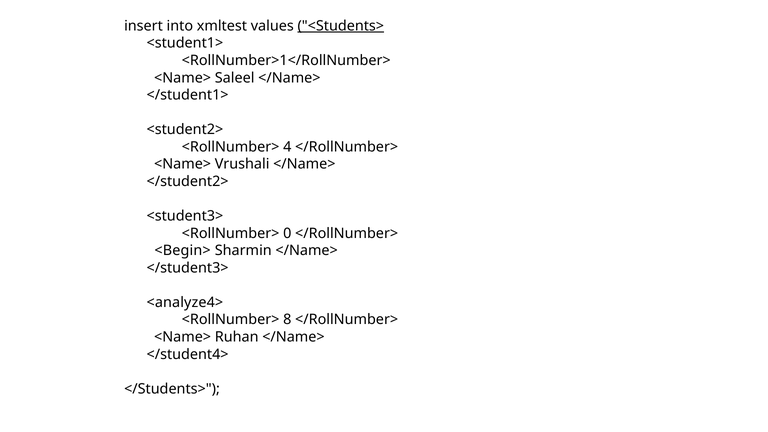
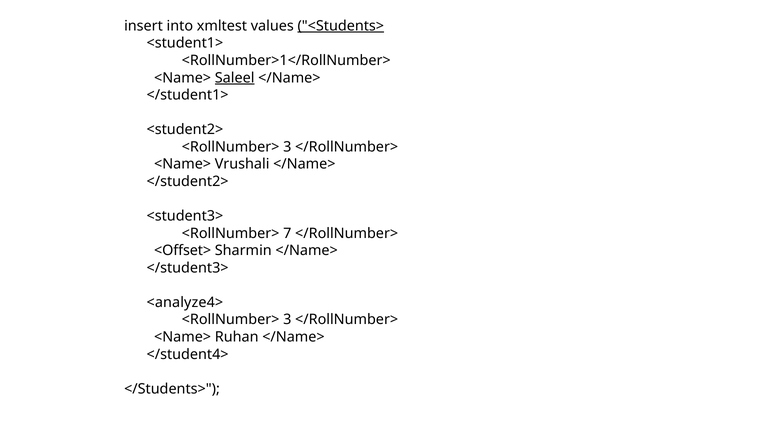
Saleel underline: none -> present
4 at (287, 147): 4 -> 3
0: 0 -> 7
<Begin>: <Begin> -> <Offset>
8 at (287, 320): 8 -> 3
